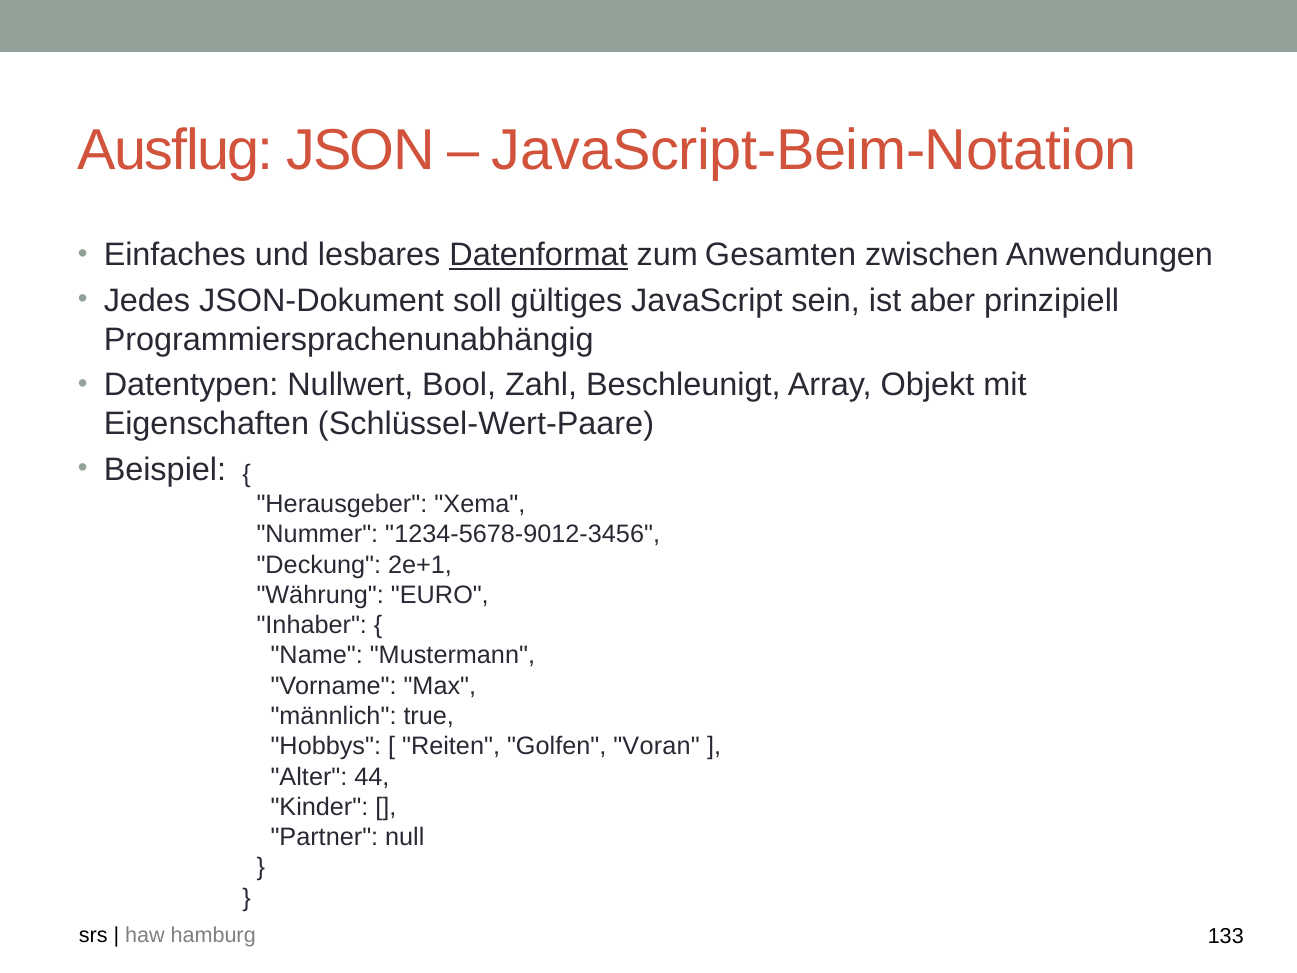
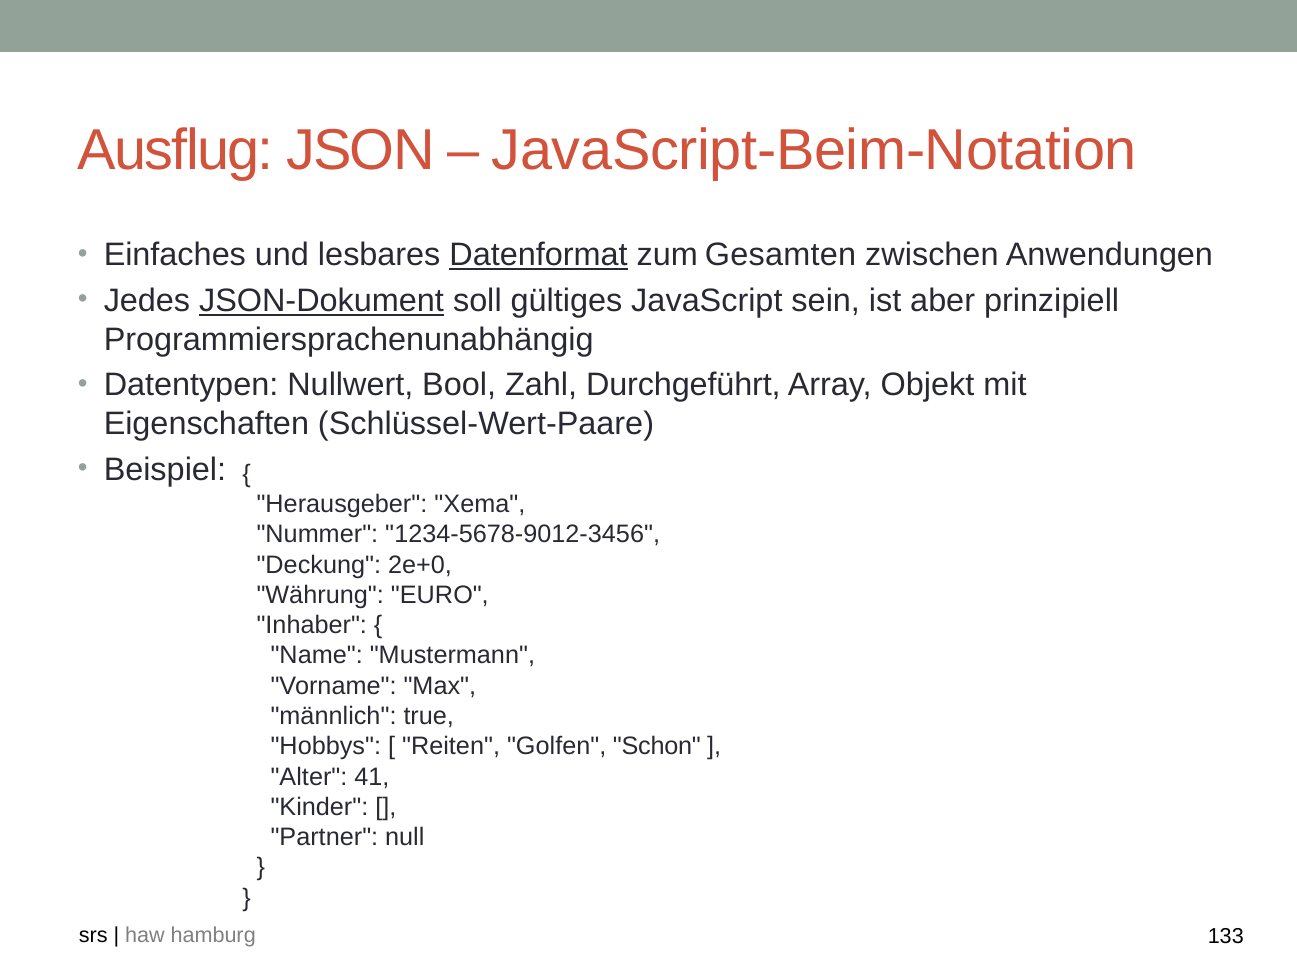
JSON-Dokument underline: none -> present
Beschleunigt: Beschleunigt -> Durchgeführt
2e+1: 2e+1 -> 2e+0
Voran: Voran -> Schon
44: 44 -> 41
